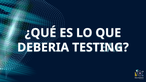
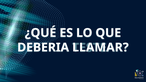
TESTING: TESTING -> LLAMAR
